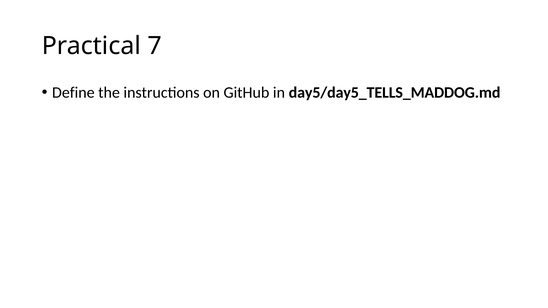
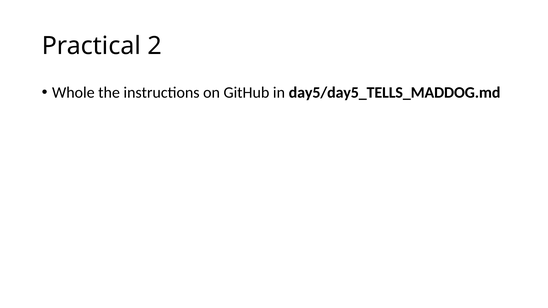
7: 7 -> 2
Define: Define -> Whole
